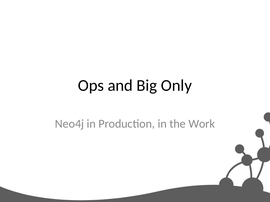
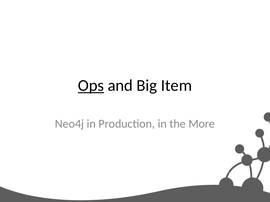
Ops underline: none -> present
Only: Only -> Item
Work: Work -> More
